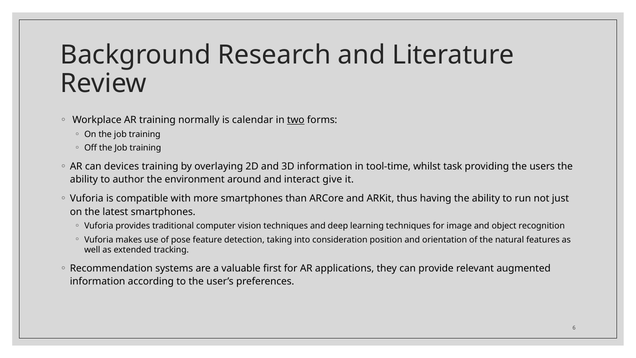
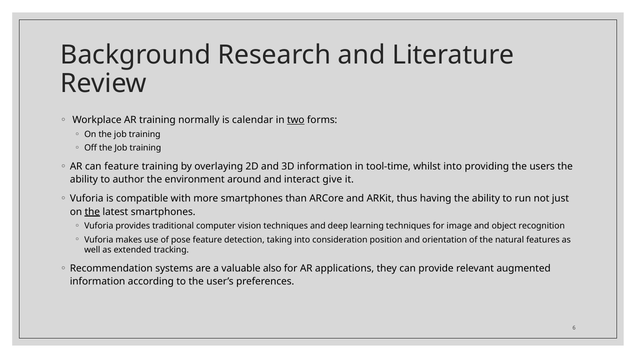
can devices: devices -> feature
whilst task: task -> into
the at (92, 212) underline: none -> present
first: first -> also
